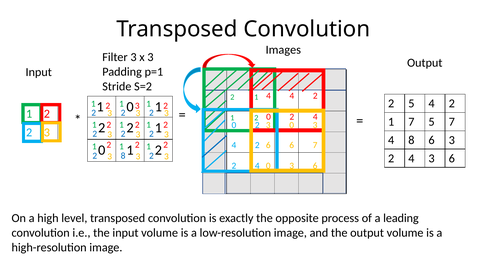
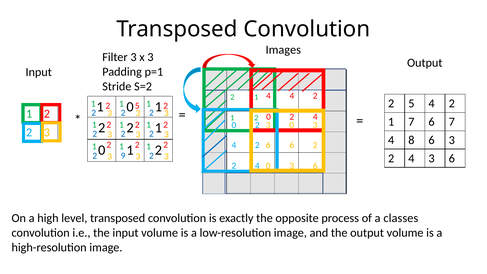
3 at (137, 106): 3 -> 5
7 5: 5 -> 6
6 6 7: 7 -> 2
2 8: 8 -> 9
leading: leading -> classes
